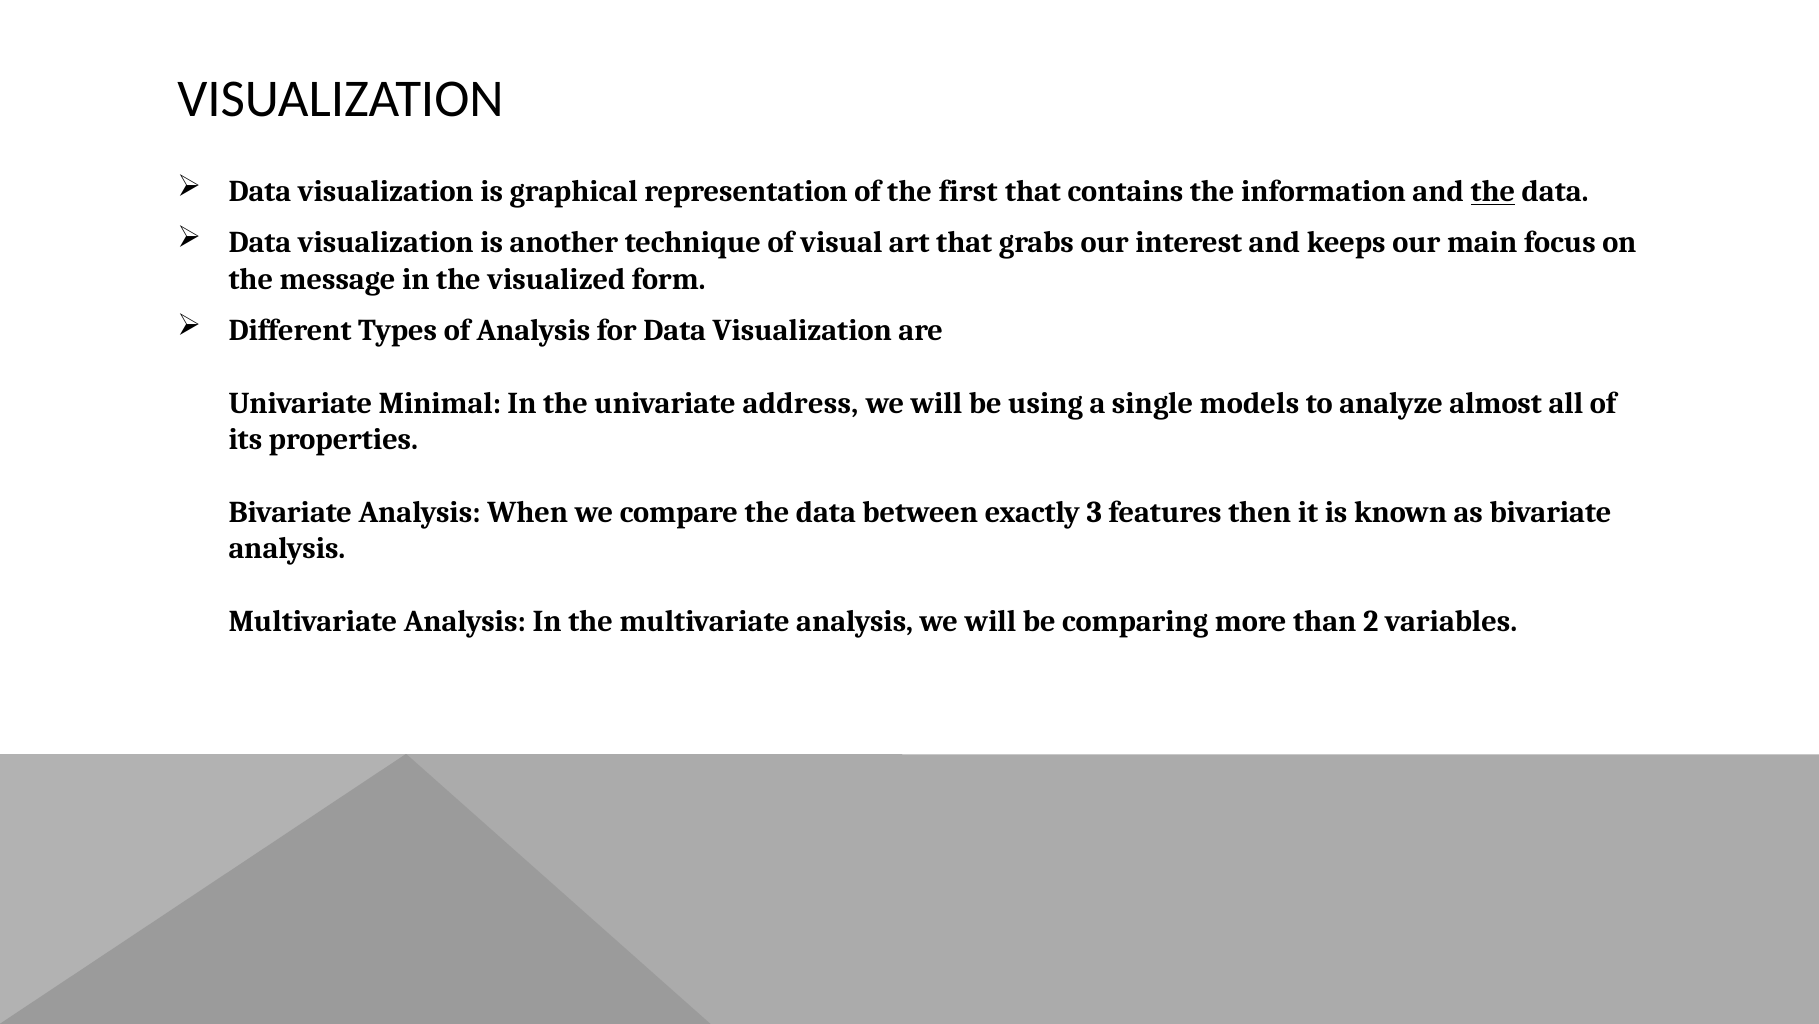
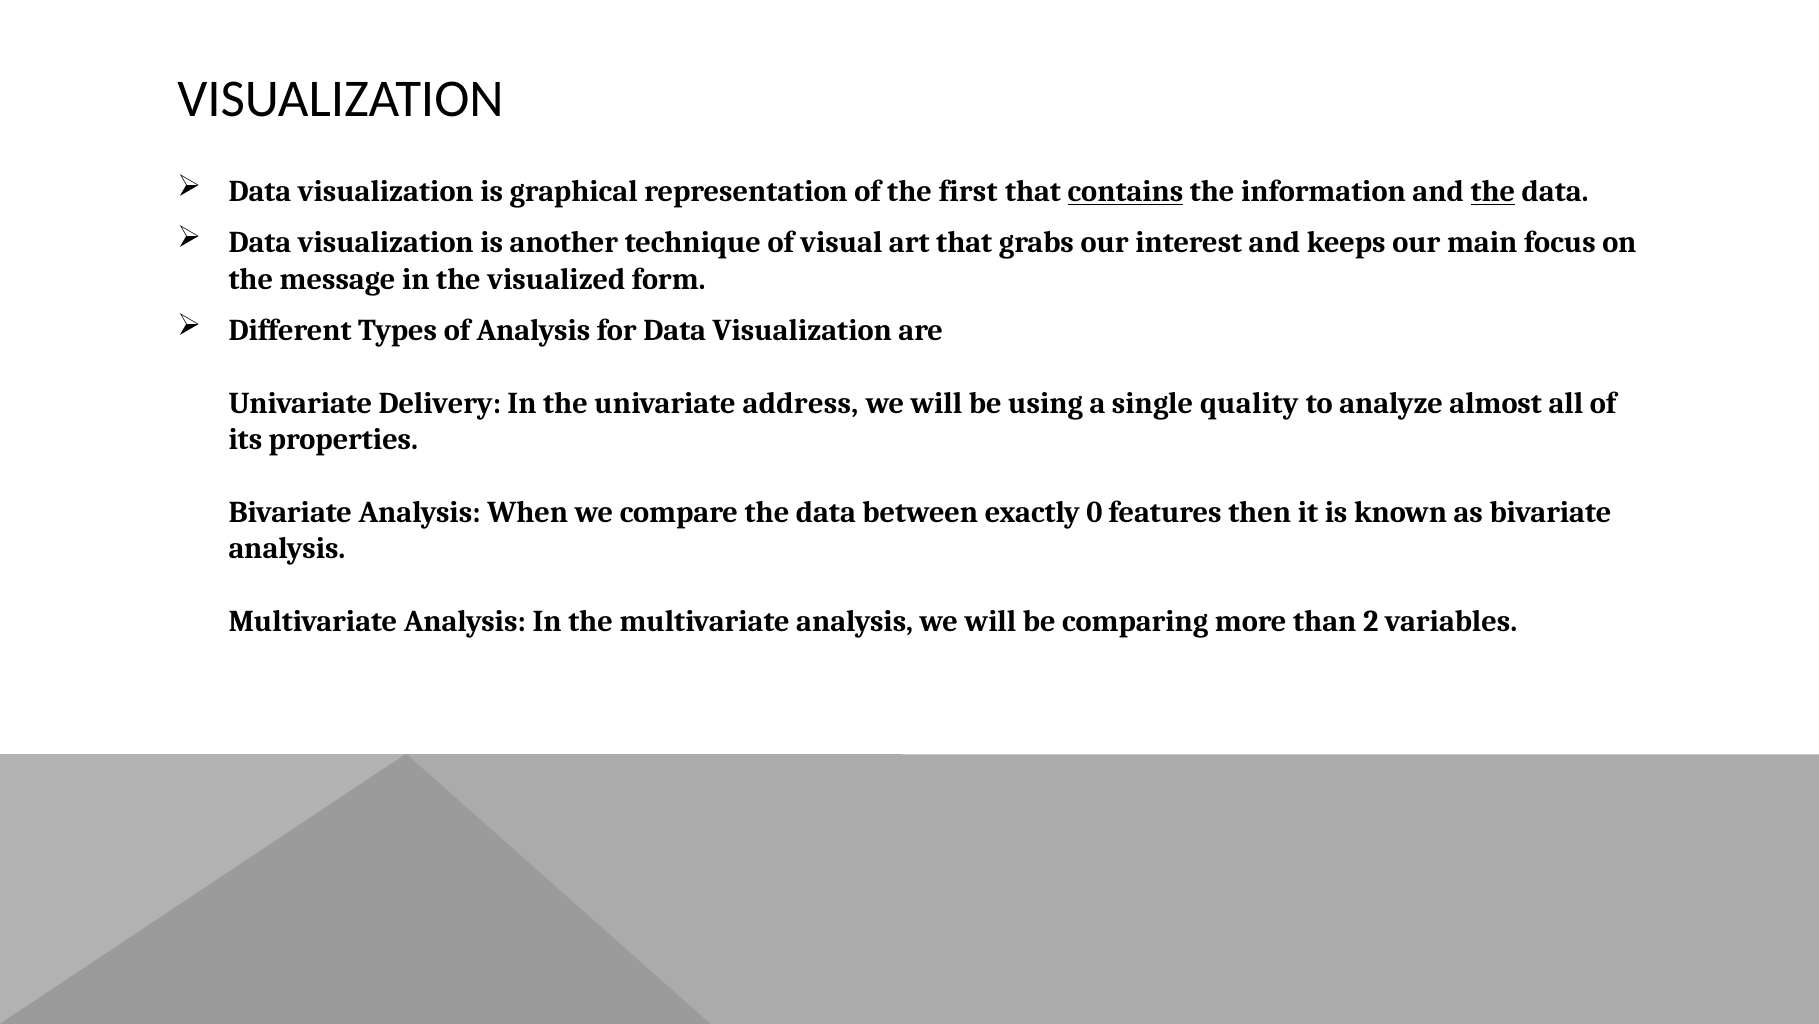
contains underline: none -> present
Minimal: Minimal -> Delivery
models: models -> quality
3: 3 -> 0
